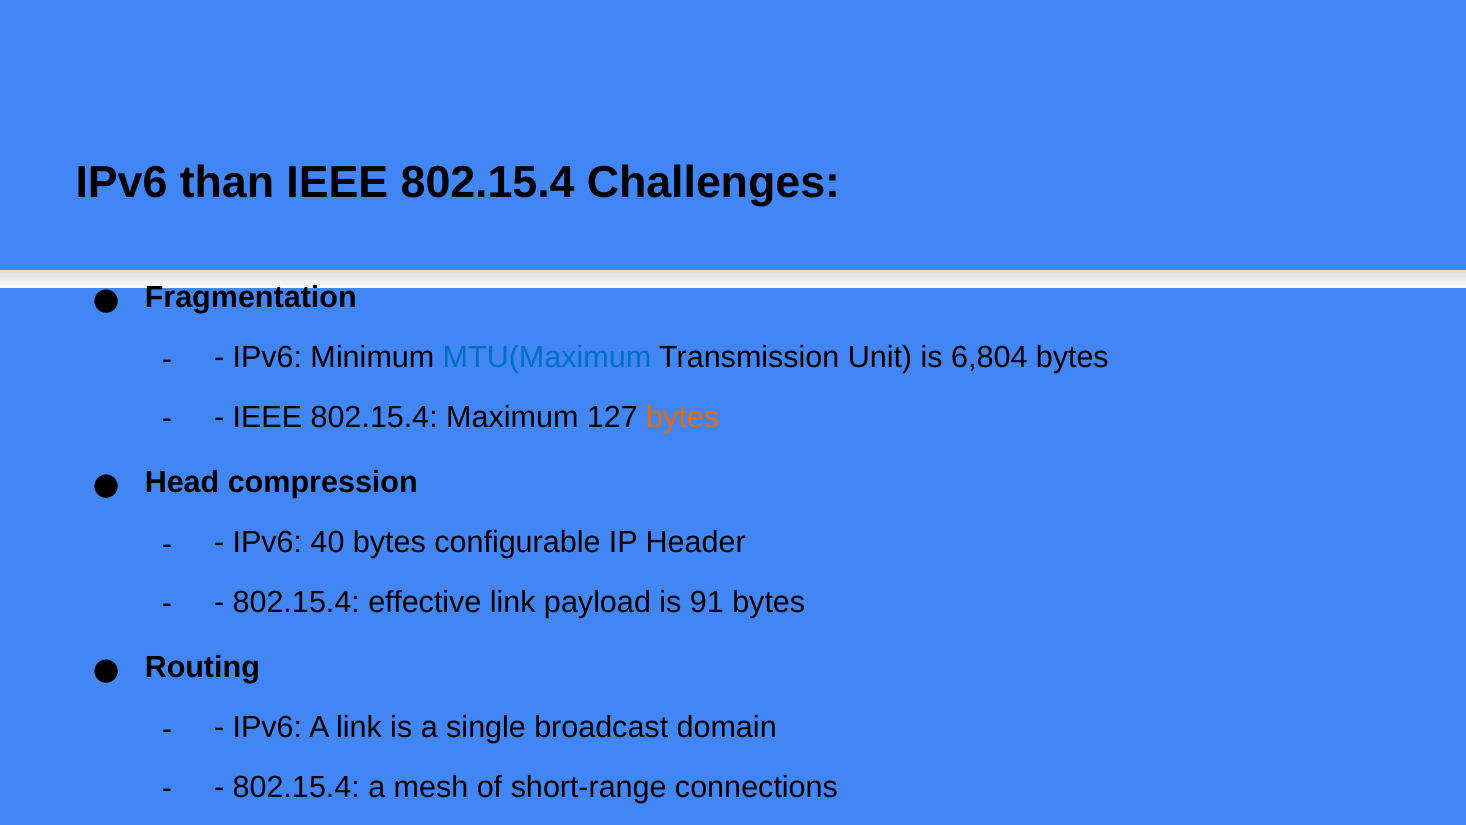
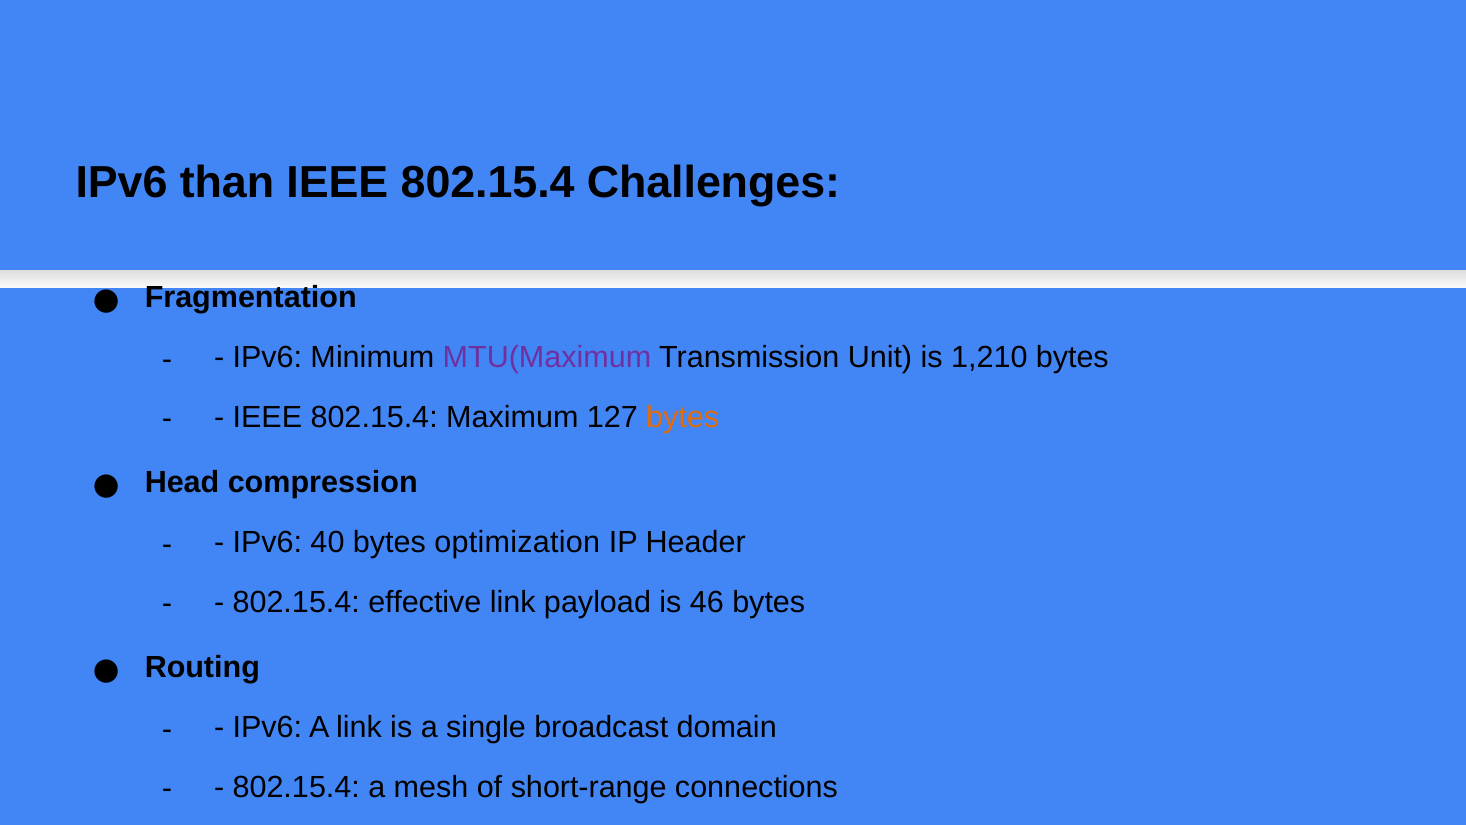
MTU(Maximum colour: blue -> purple
6,804: 6,804 -> 1,210
configurable: configurable -> optimization
91: 91 -> 46
